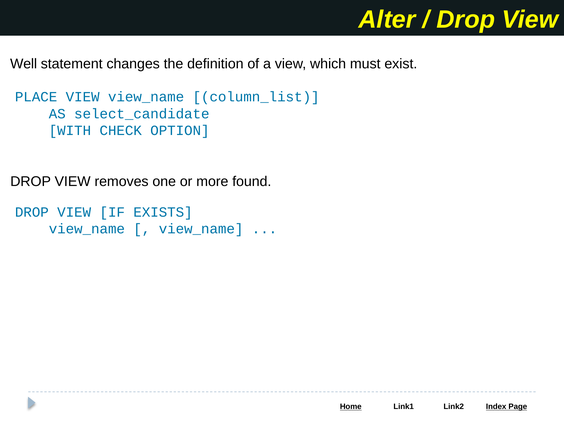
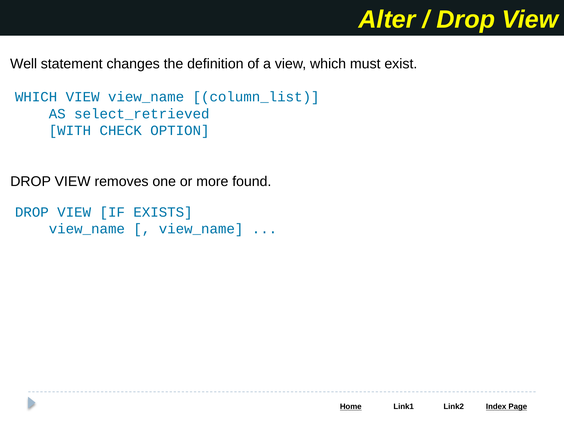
PLACE at (36, 97): PLACE -> WHICH
select_candidate: select_candidate -> select_retrieved
